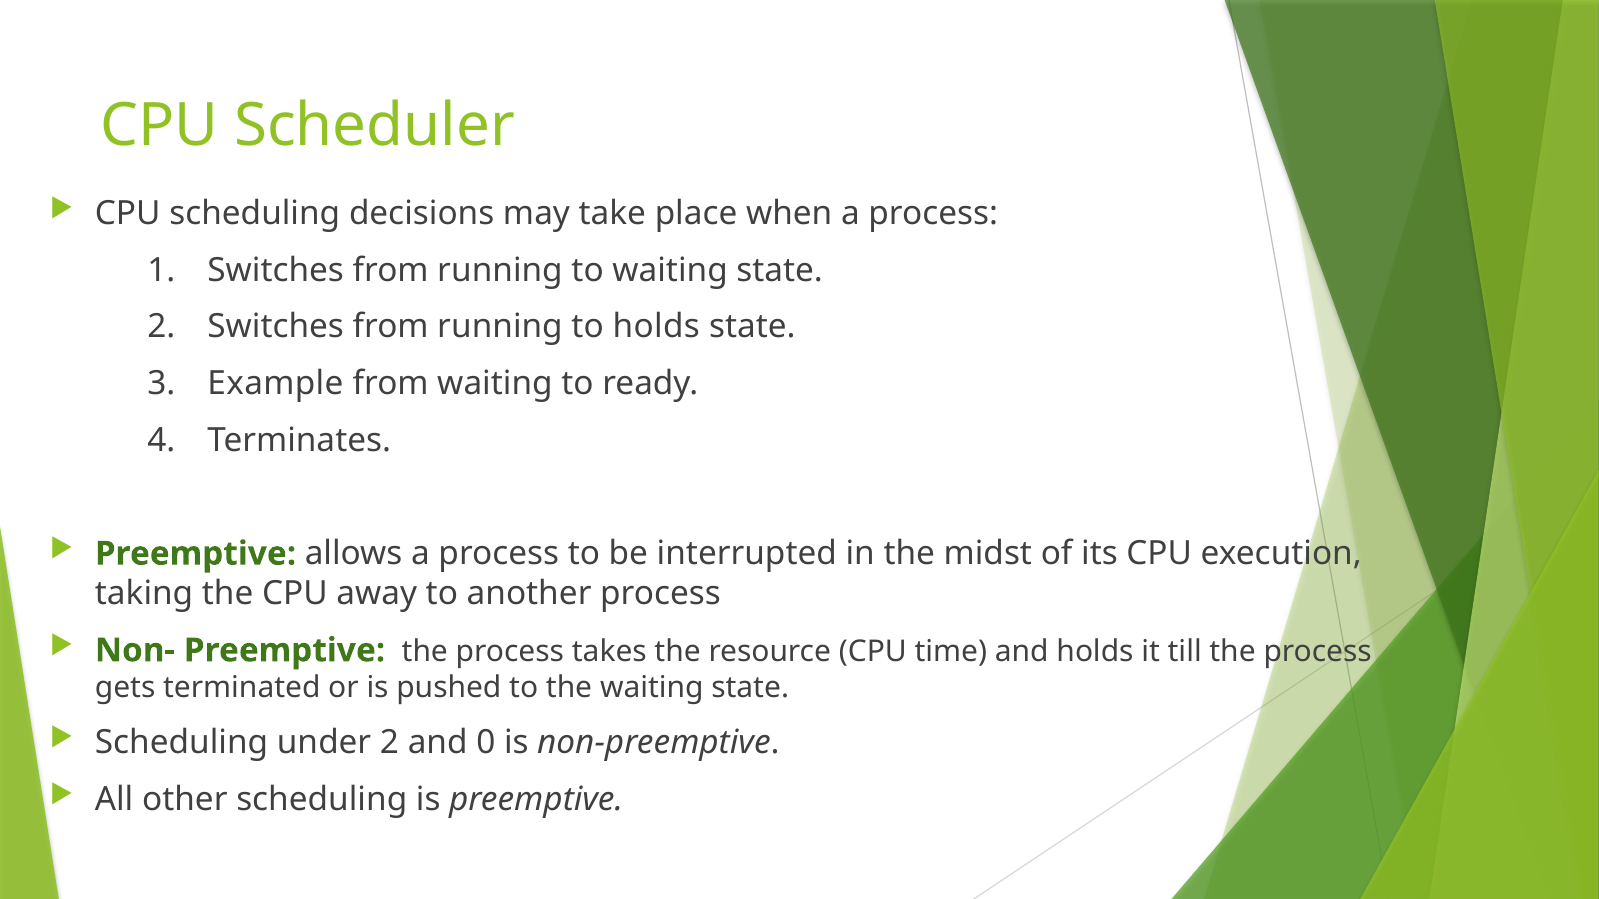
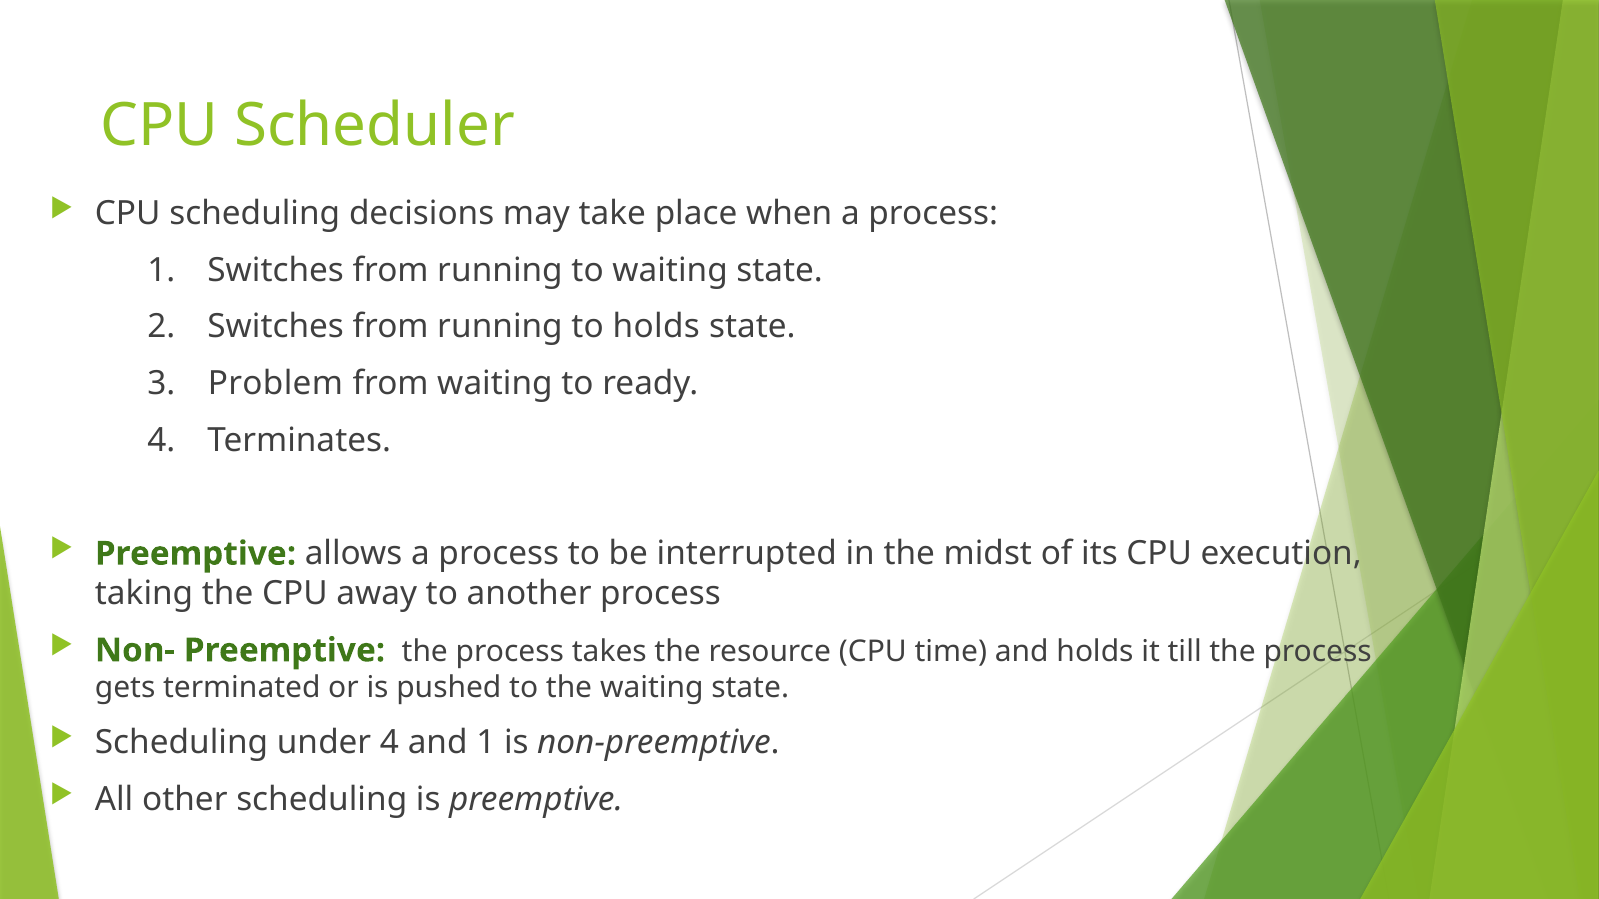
Example: Example -> Problem
under 2: 2 -> 4
and 0: 0 -> 1
